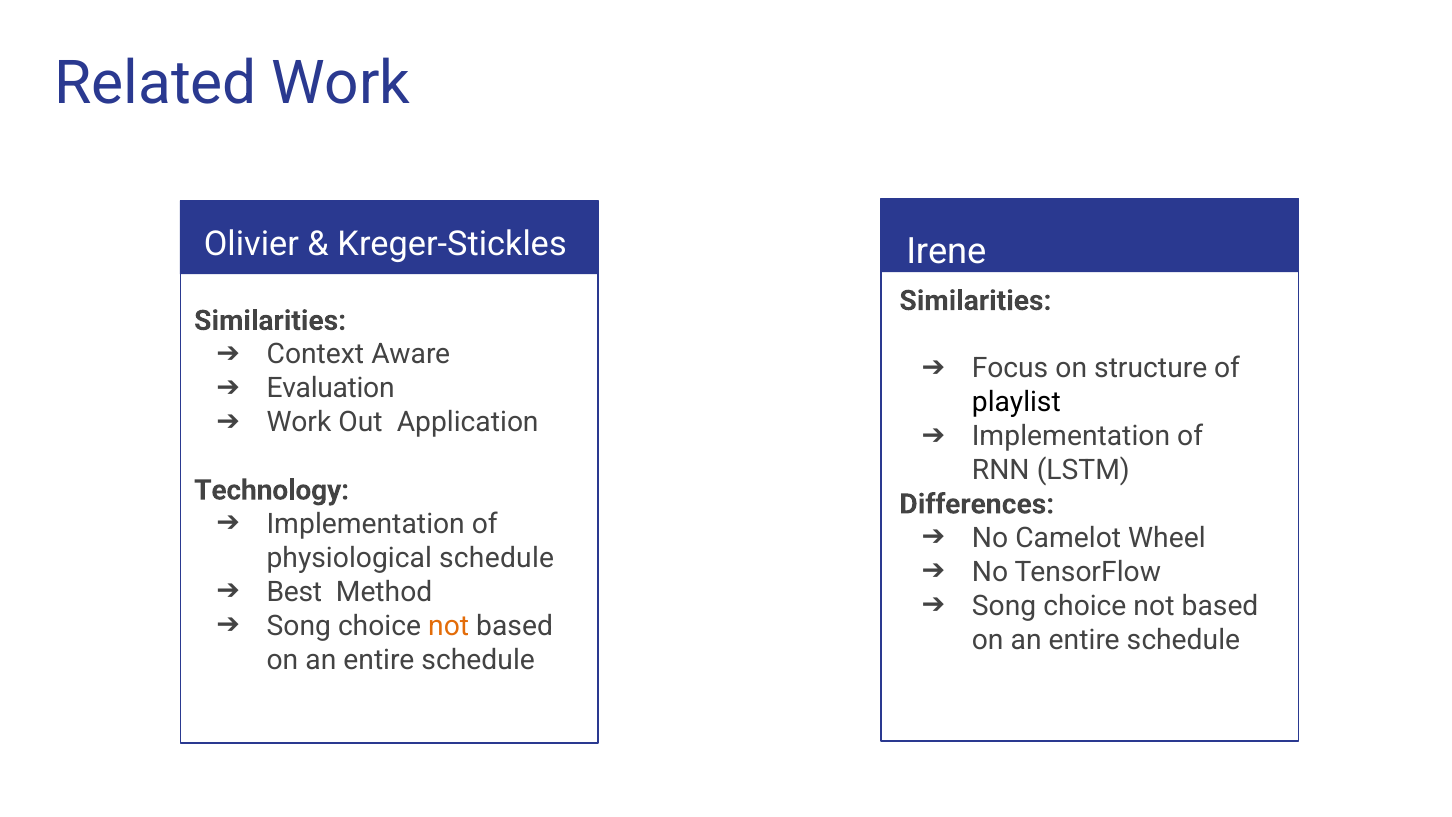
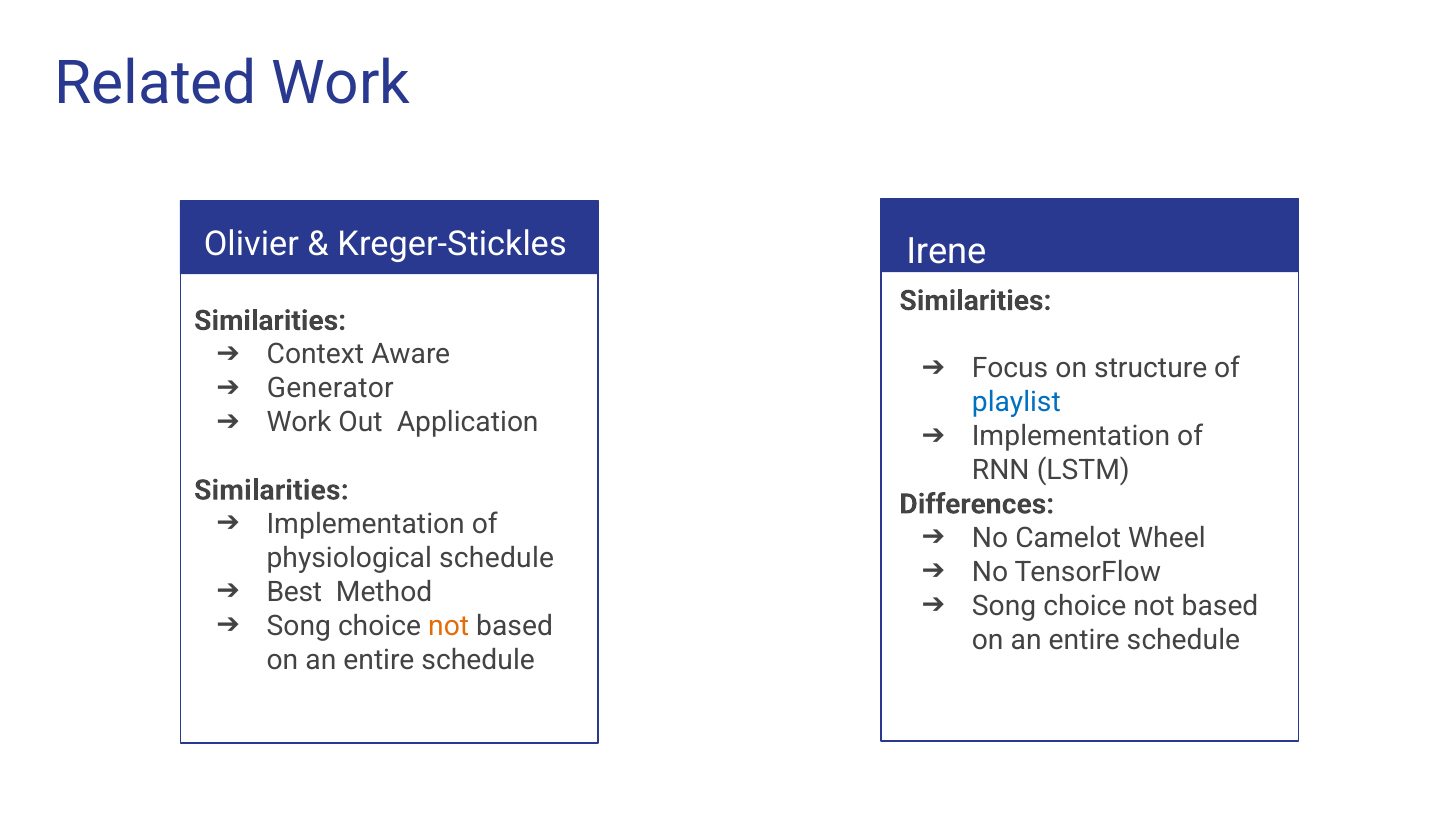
Evaluation: Evaluation -> Generator
playlist colour: black -> blue
Technology at (272, 490): Technology -> Similarities
